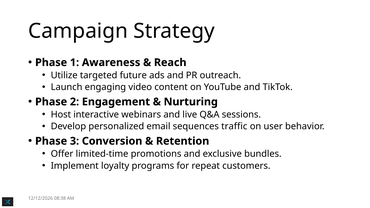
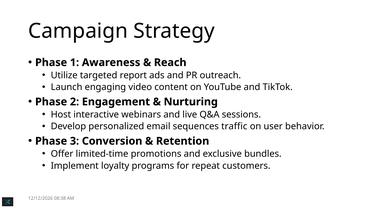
future: future -> report
